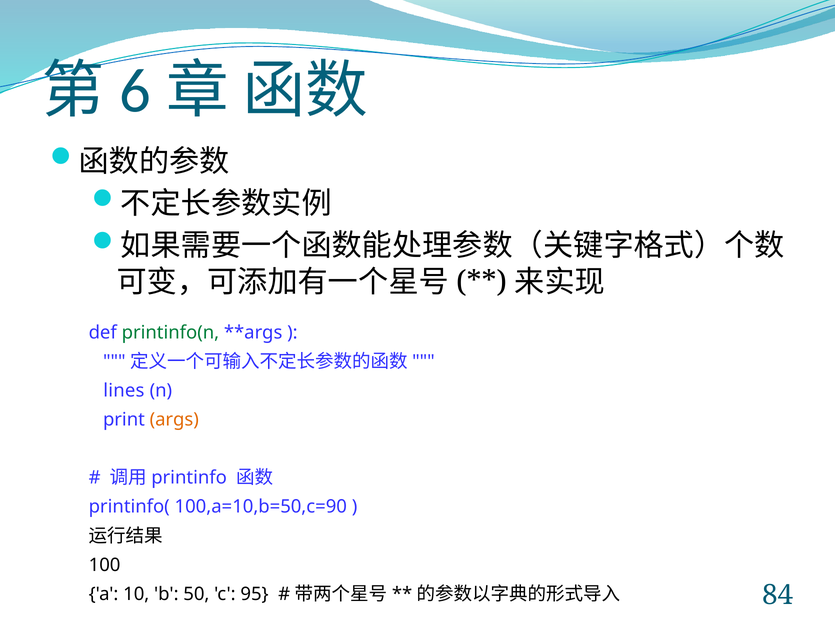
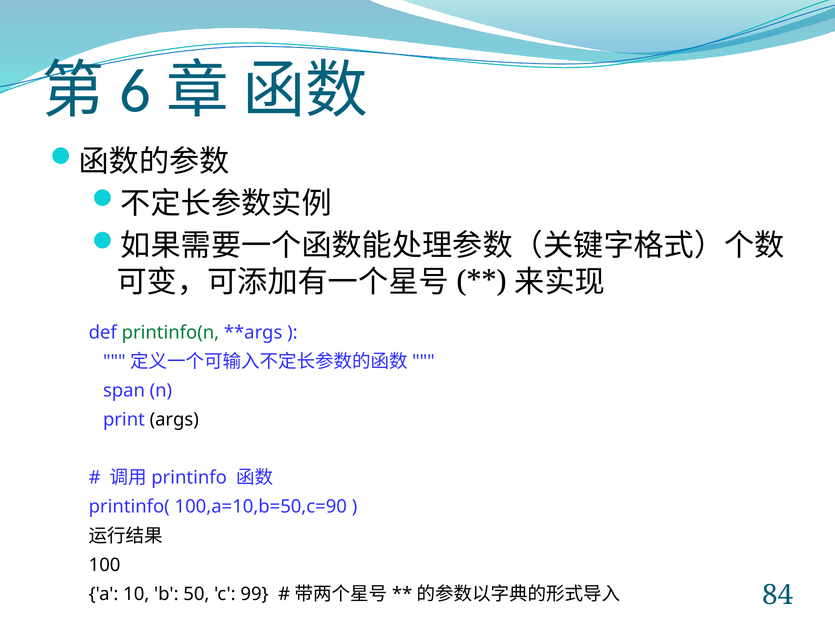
lines: lines -> span
args colour: orange -> black
95: 95 -> 99
